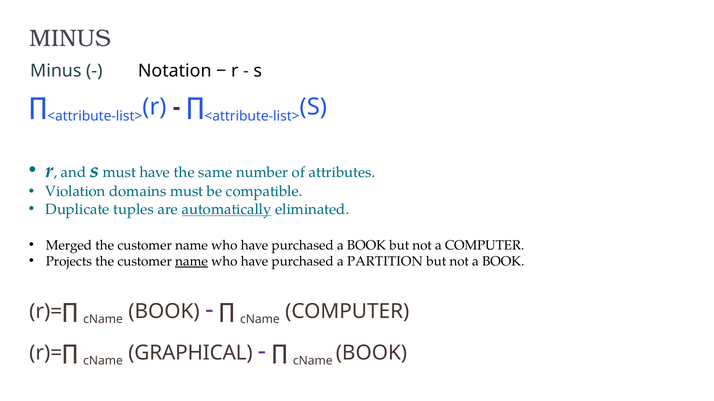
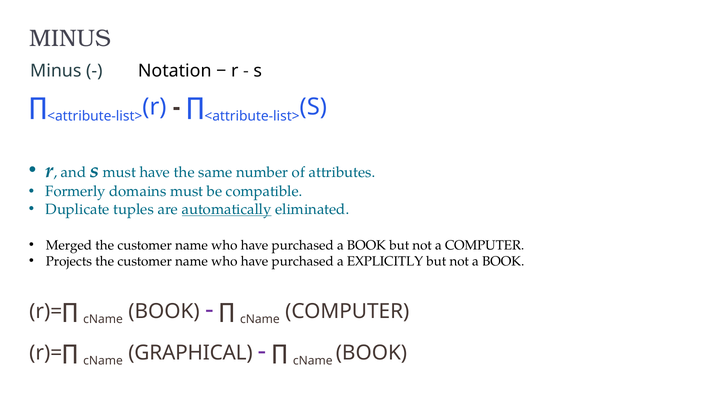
Violation: Violation -> Formerly
name at (192, 262) underline: present -> none
PARTITION: PARTITION -> EXPLICITLY
